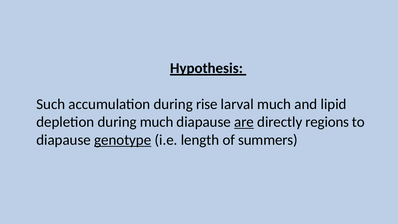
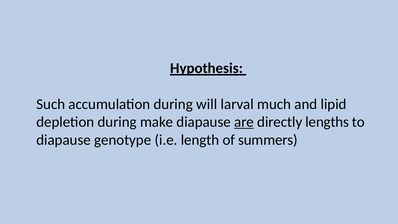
rise: rise -> will
during much: much -> make
regions: regions -> lengths
genotype underline: present -> none
